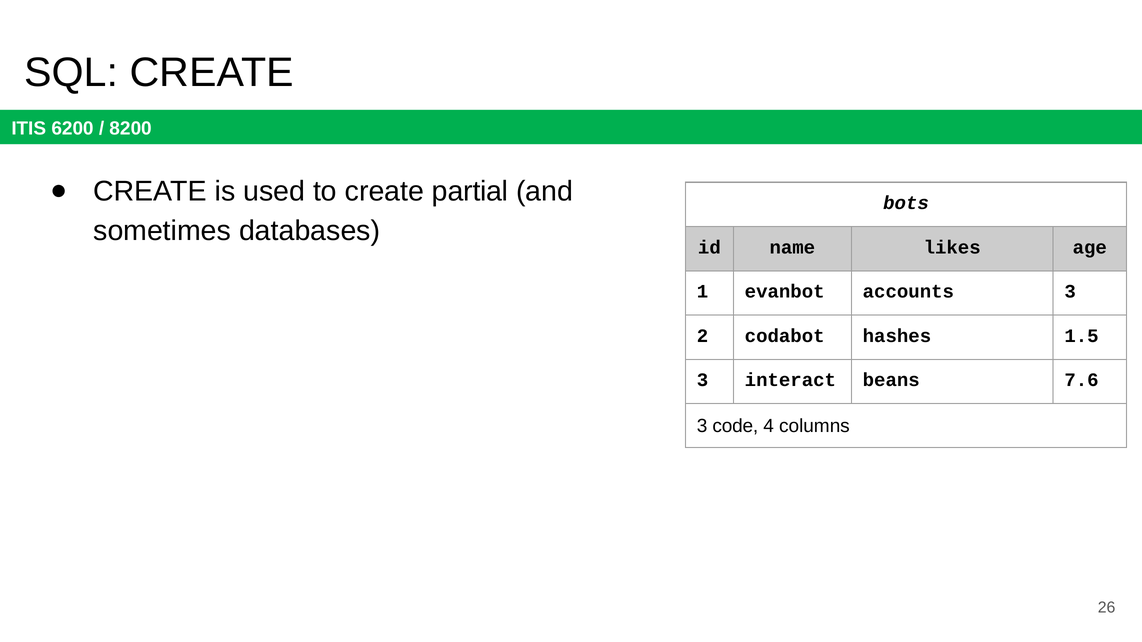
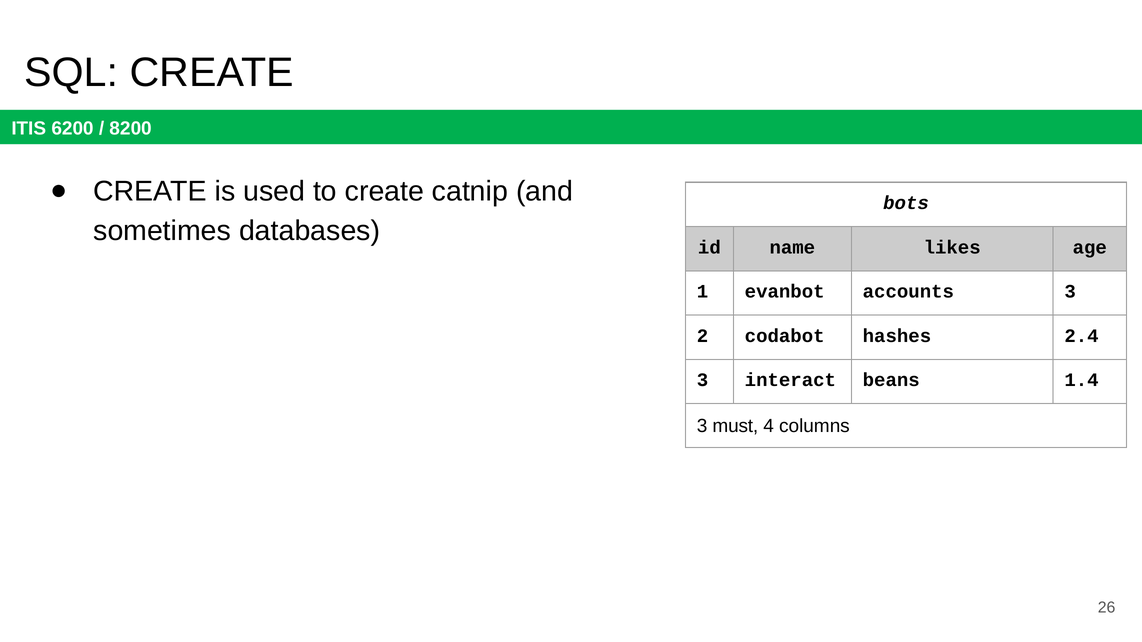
partial: partial -> catnip
1.5: 1.5 -> 2.4
7.6: 7.6 -> 1.4
code: code -> must
